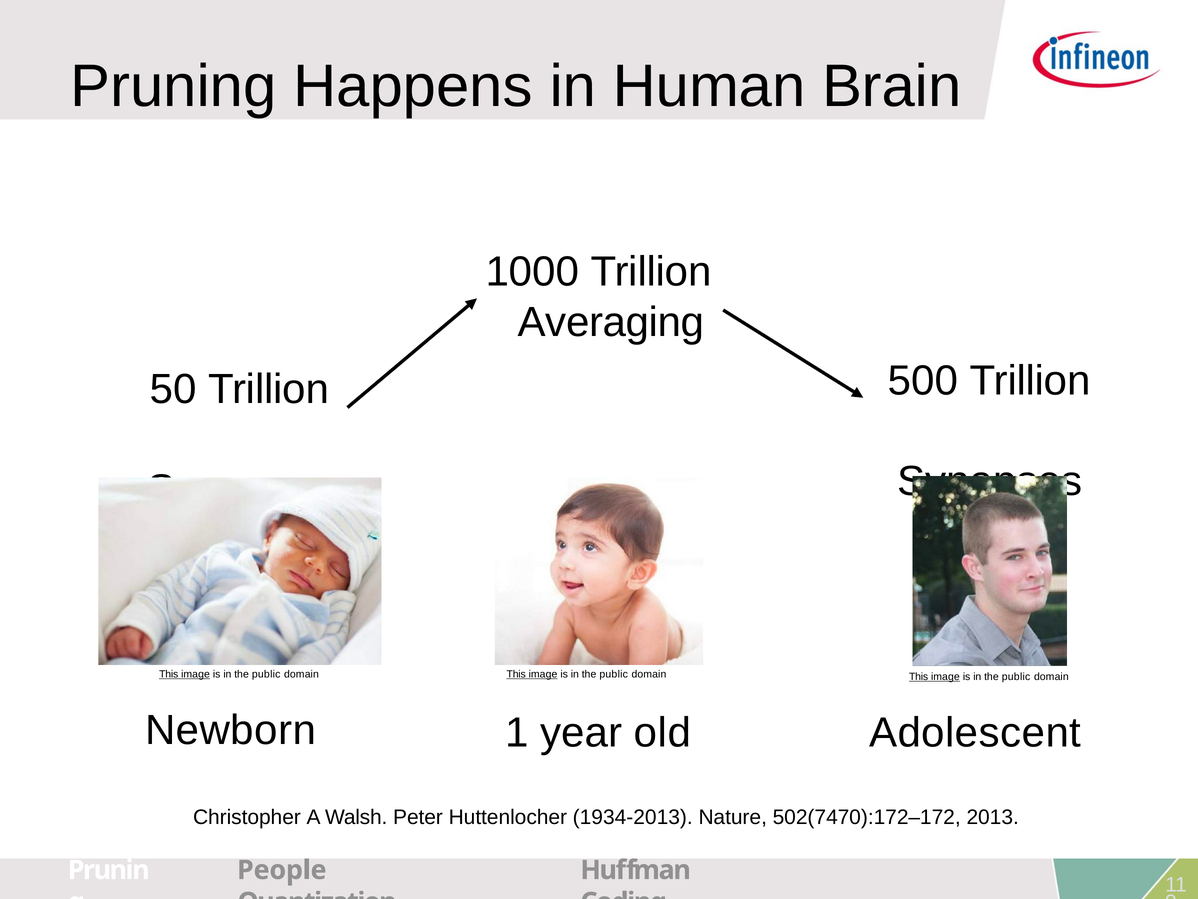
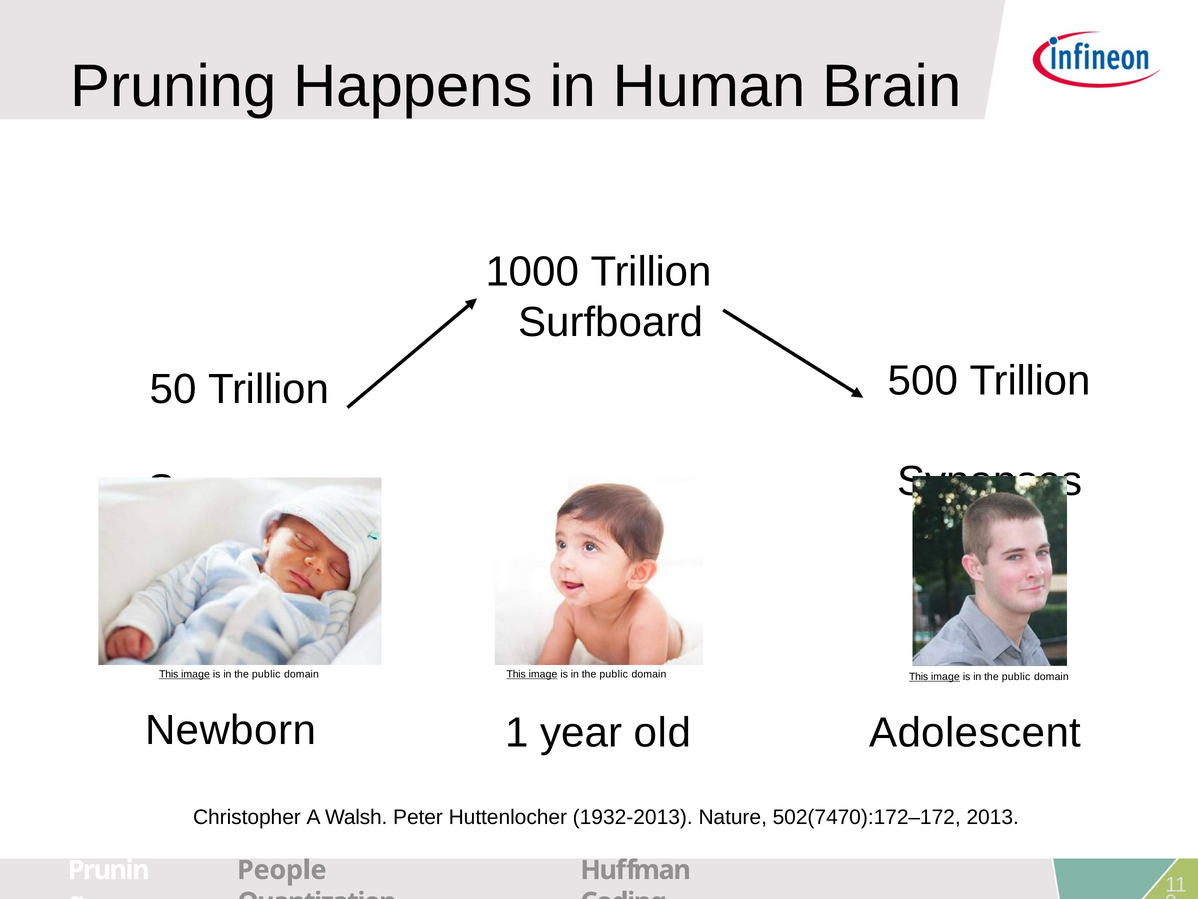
Averaging: Averaging -> Surfboard
1934-2013: 1934-2013 -> 1932-2013
